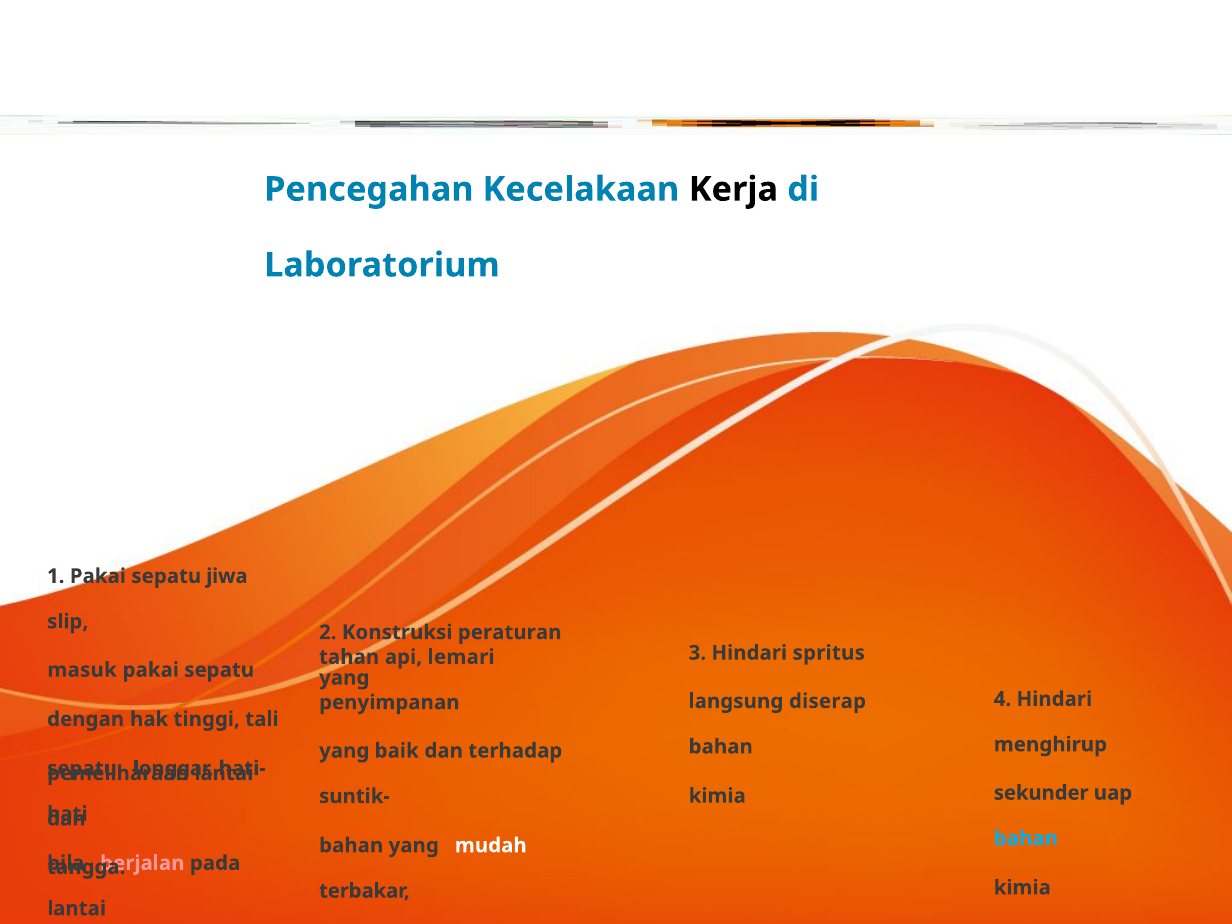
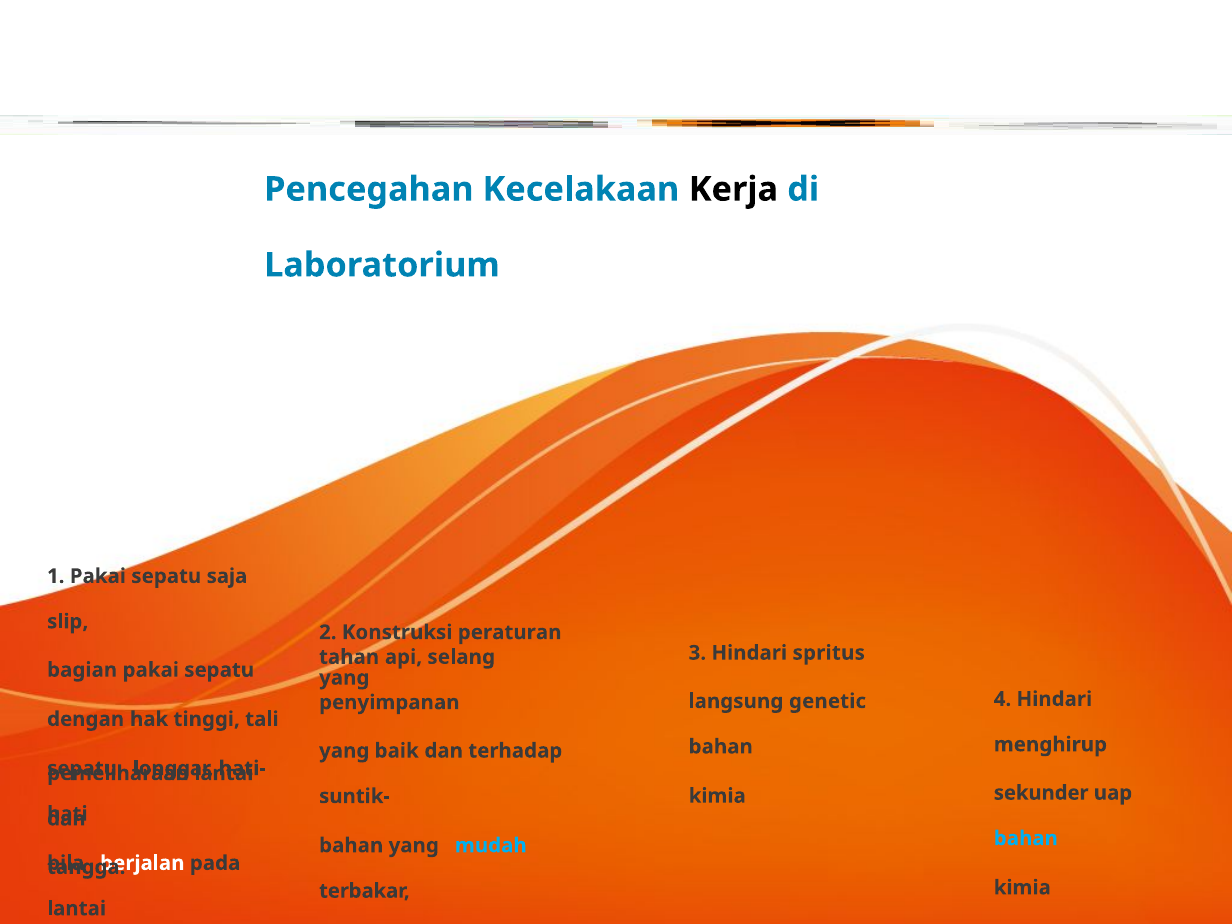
jiwa: jiwa -> saja
lemari: lemari -> selang
masuk: masuk -> bagian
diserap: diserap -> genetic
mudah colour: white -> light blue
berjalan colour: pink -> white
